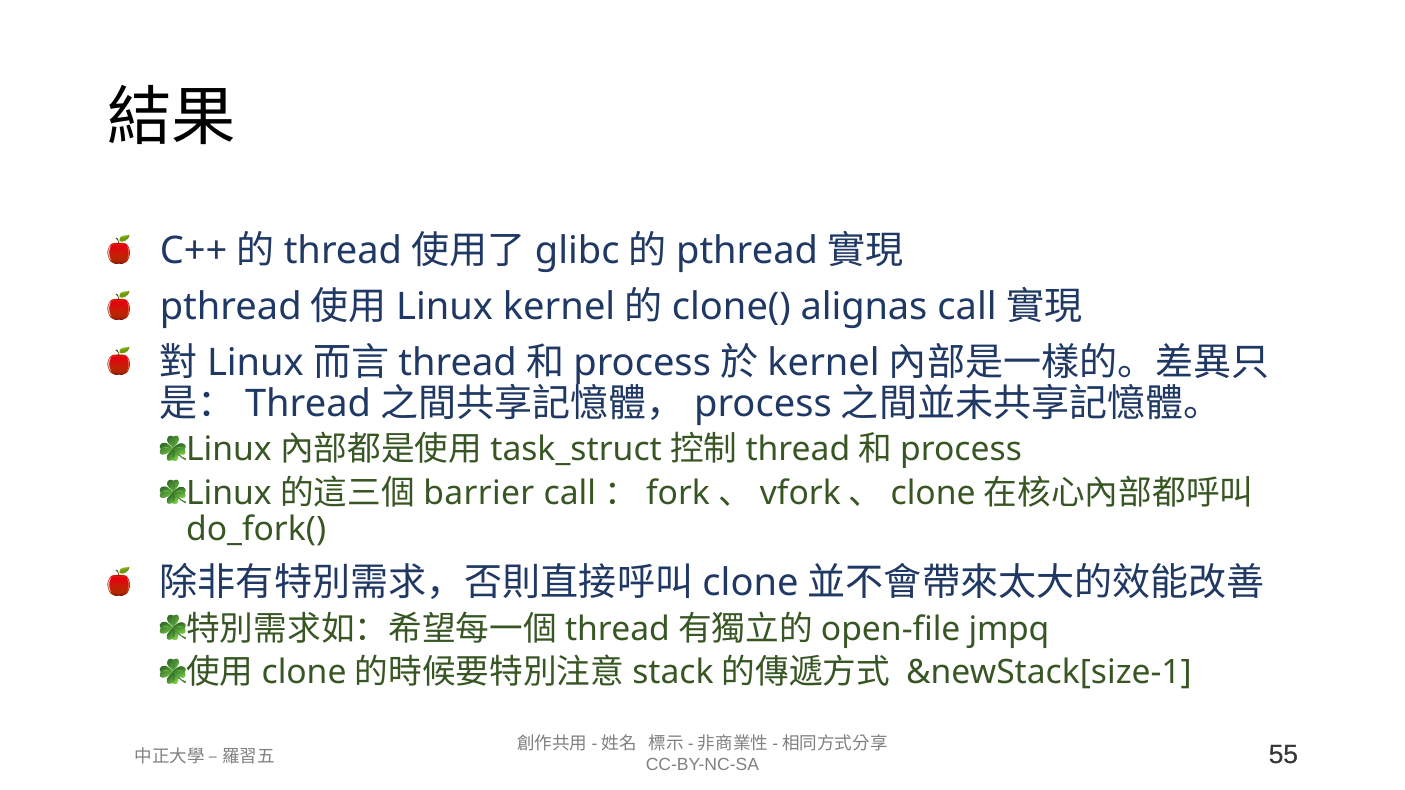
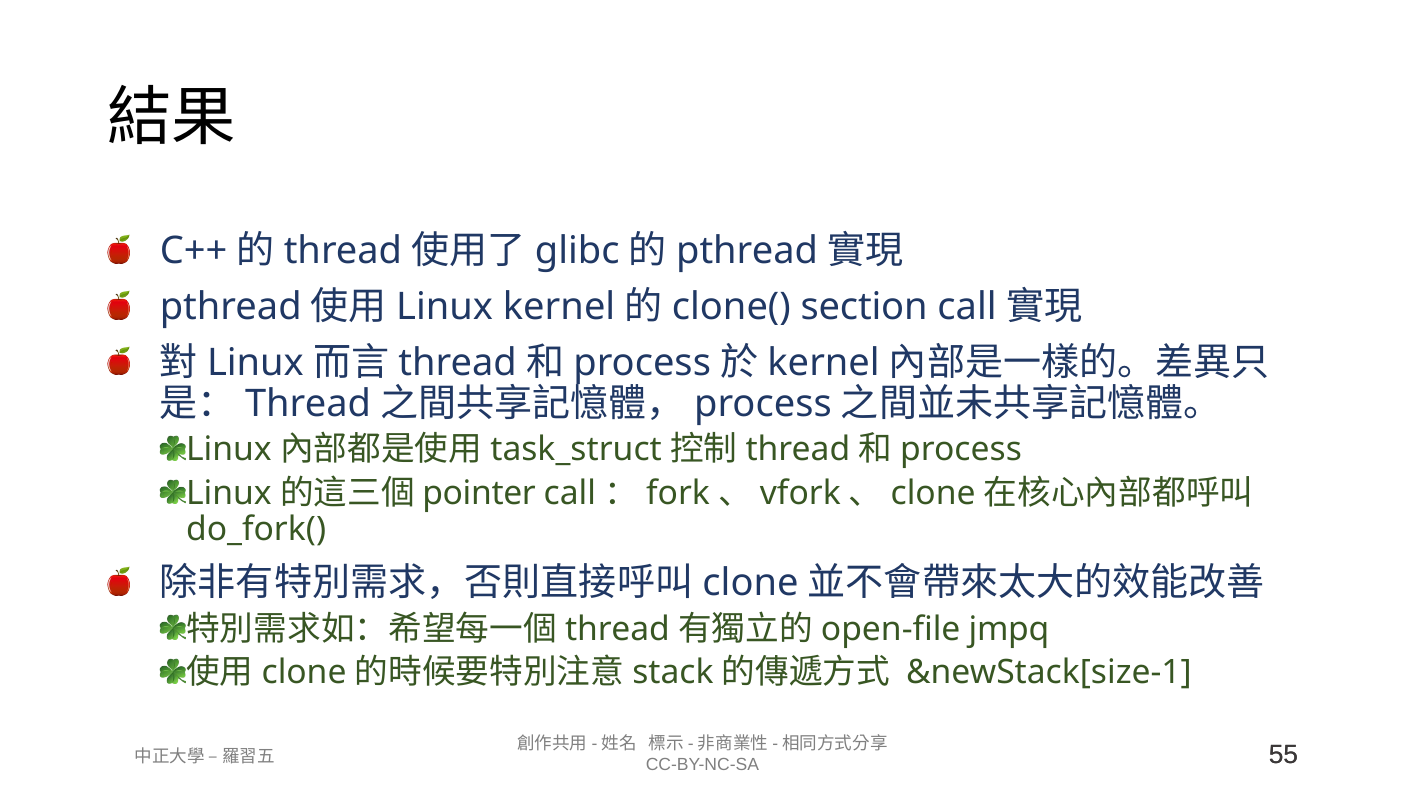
alignas: alignas -> section
barrier: barrier -> pointer
